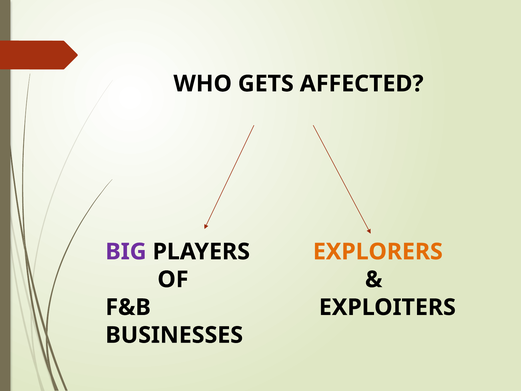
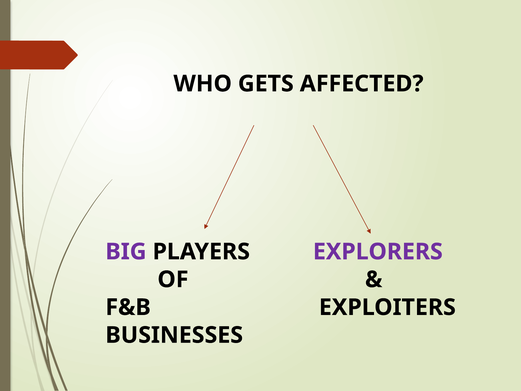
EXPLORERS colour: orange -> purple
